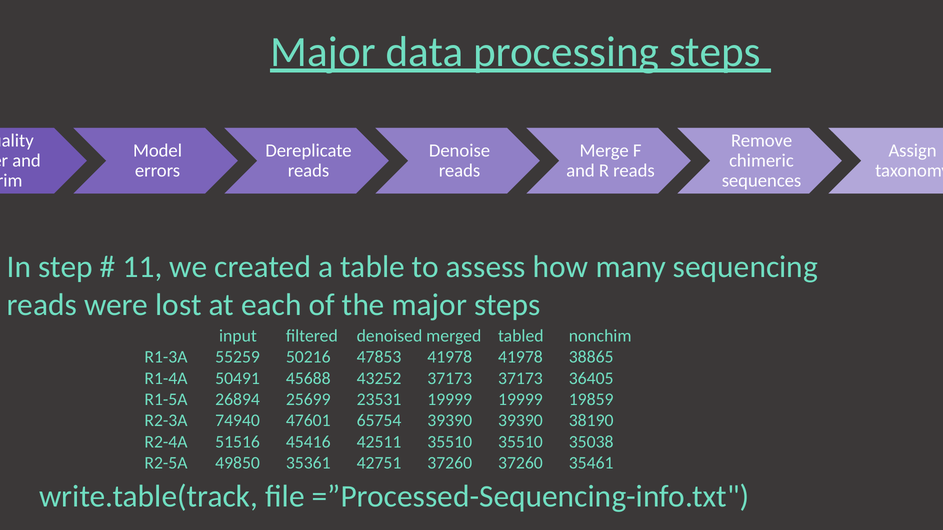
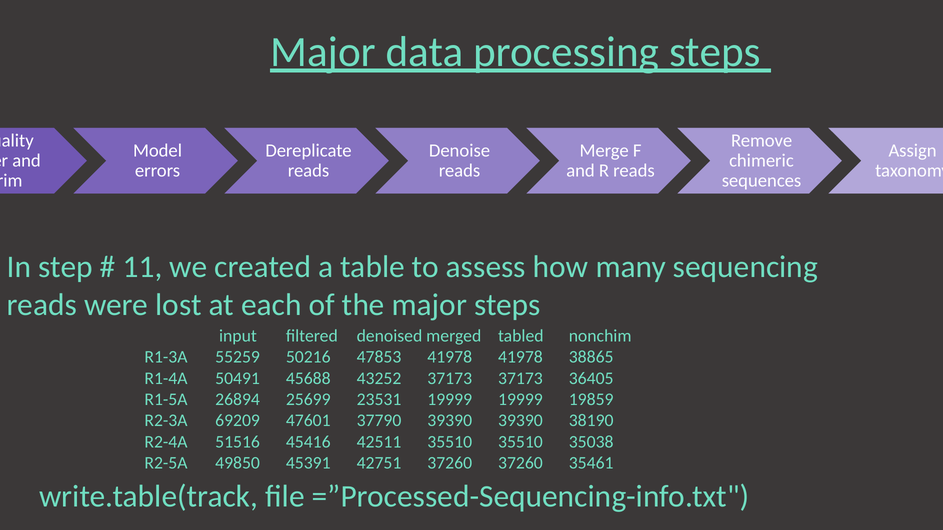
74940: 74940 -> 69209
65754: 65754 -> 37790
35361: 35361 -> 45391
